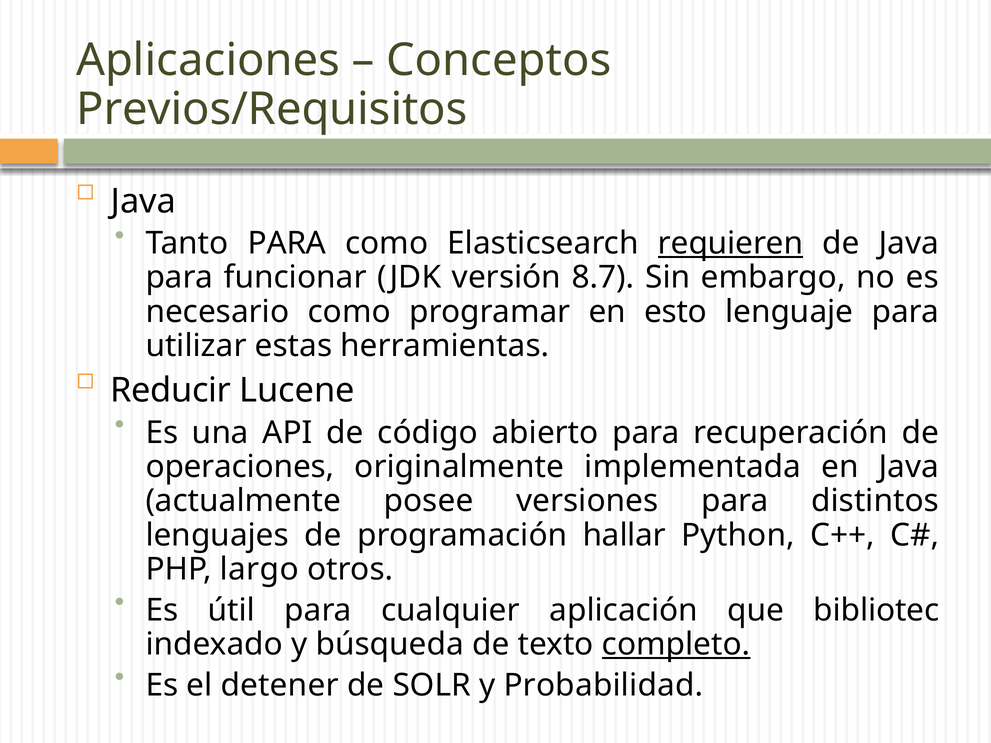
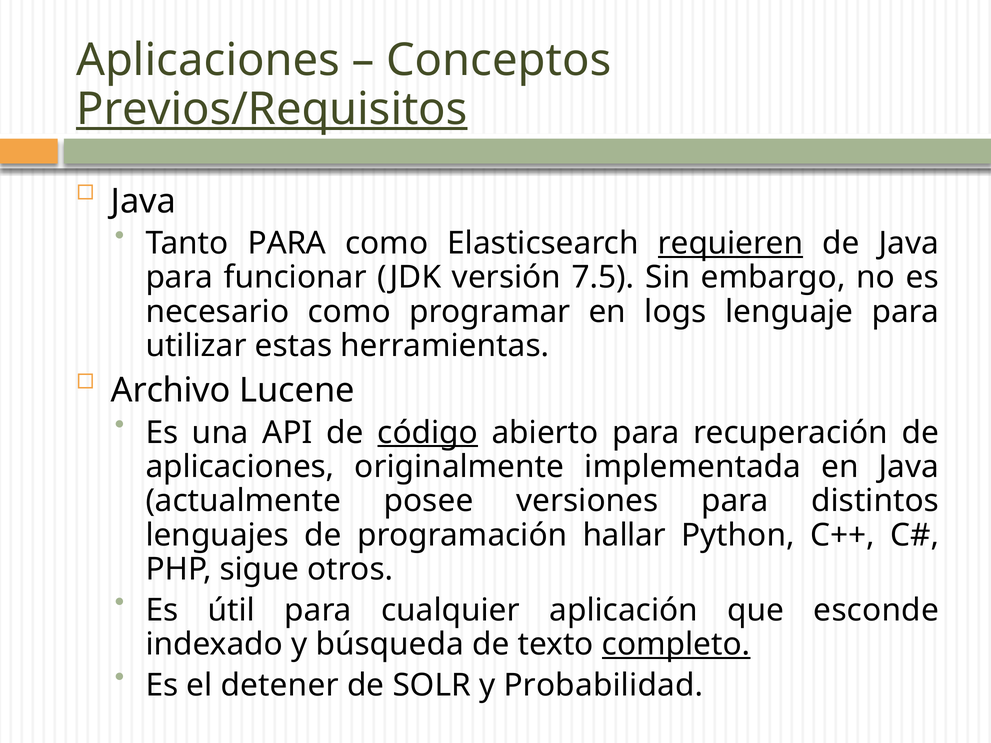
Previos/Requisitos underline: none -> present
8.7: 8.7 -> 7.5
esto: esto -> logs
Reducir: Reducir -> Archivo
código underline: none -> present
operaciones at (240, 467): operaciones -> aplicaciones
largo: largo -> sigue
bibliotec: bibliotec -> esconde
